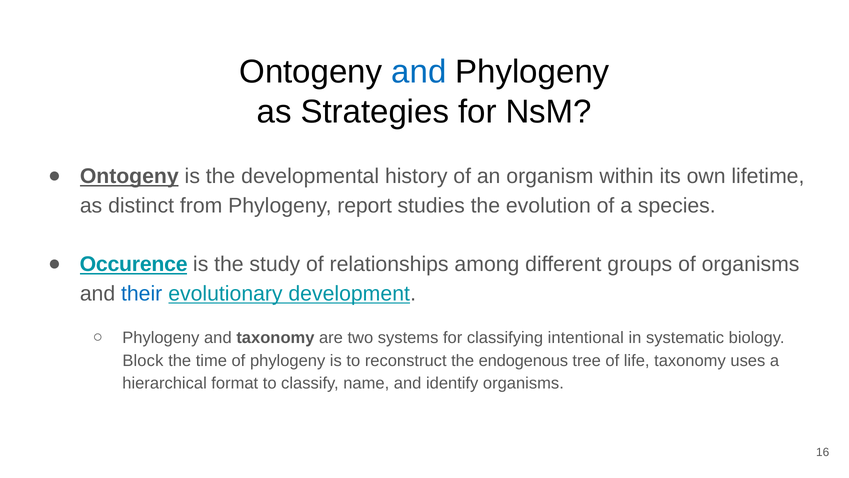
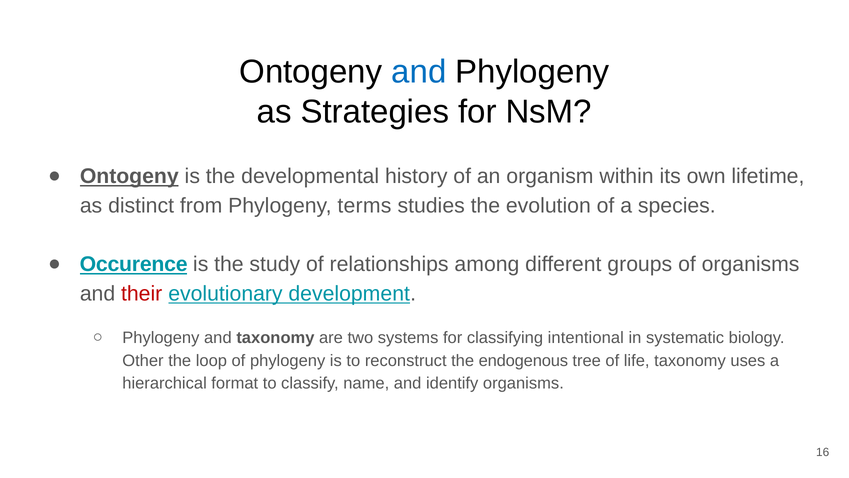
report: report -> terms
their colour: blue -> red
Block: Block -> Other
time: time -> loop
